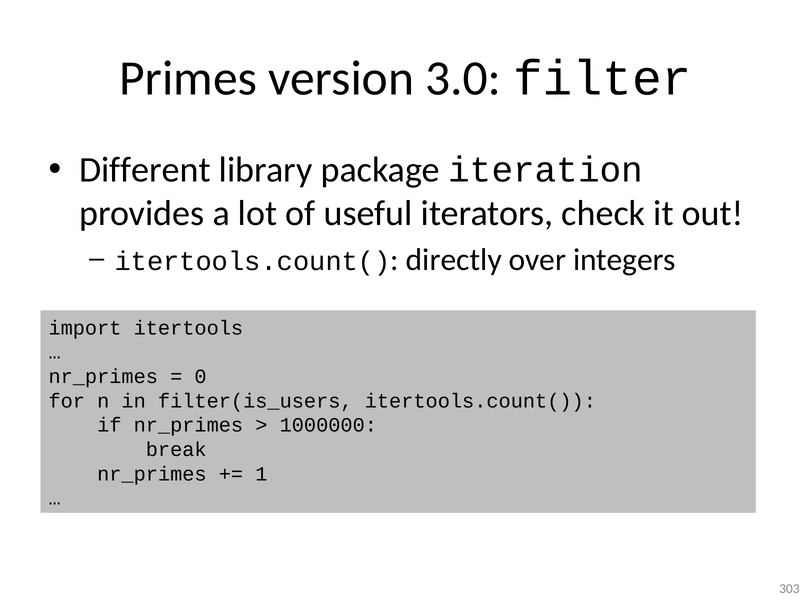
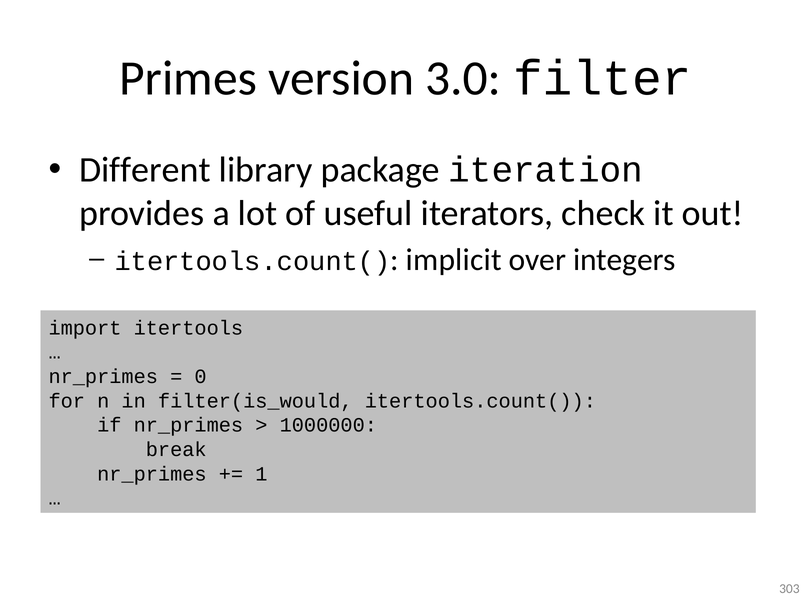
directly: directly -> implicit
filter(is_users: filter(is_users -> filter(is_would
